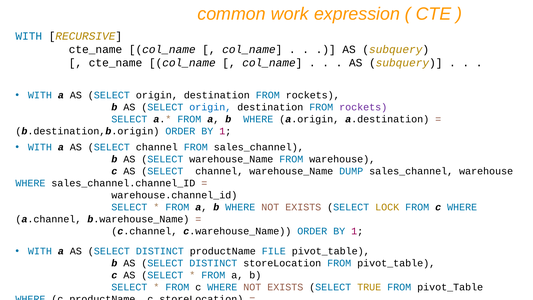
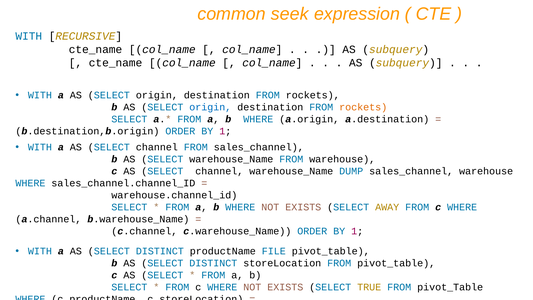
work: work -> seek
rockets at (363, 107) colour: purple -> orange
LOCK: LOCK -> AWAY
